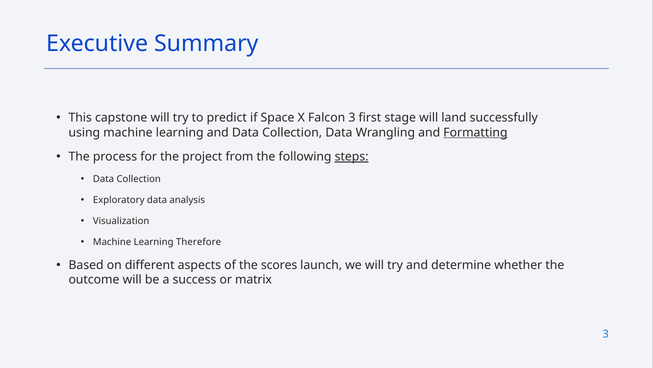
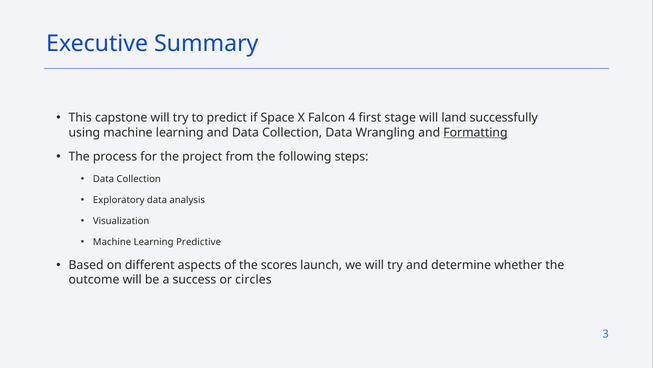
Falcon 3: 3 -> 4
steps underline: present -> none
Therefore: Therefore -> Predictive
matrix: matrix -> circles
